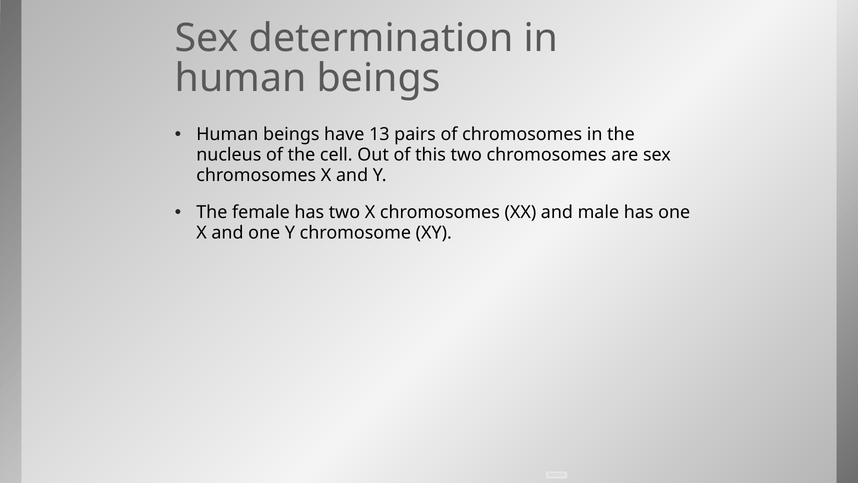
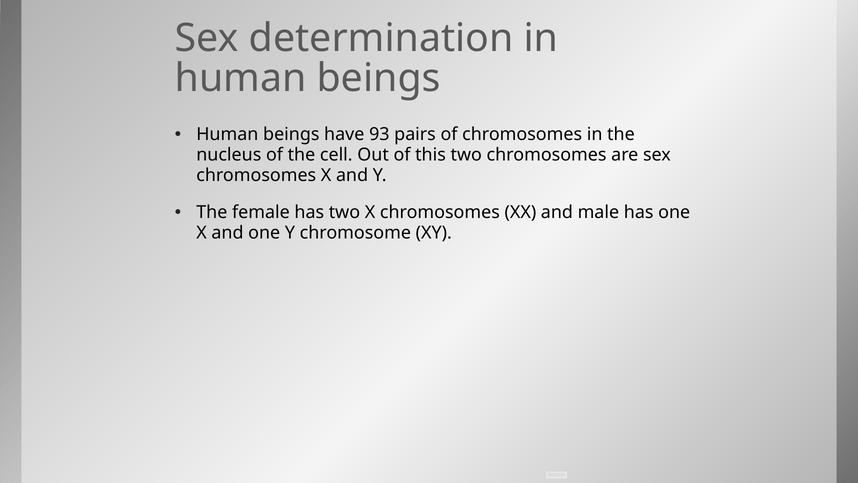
13: 13 -> 93
